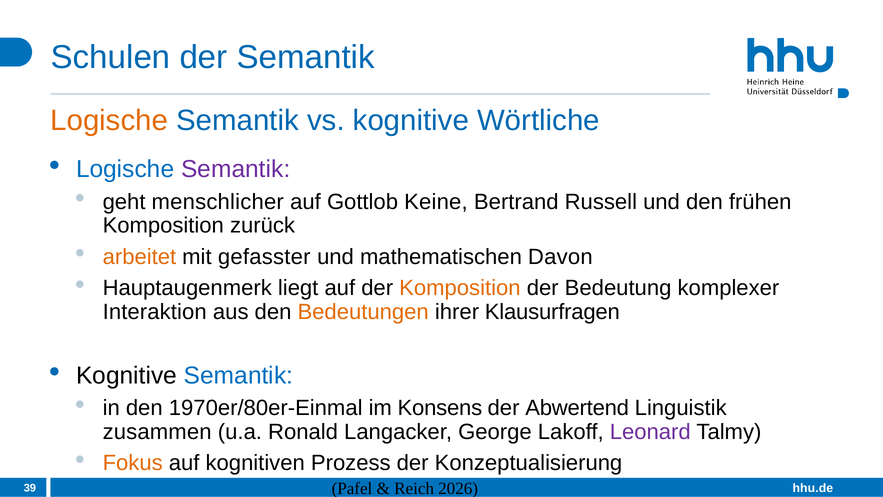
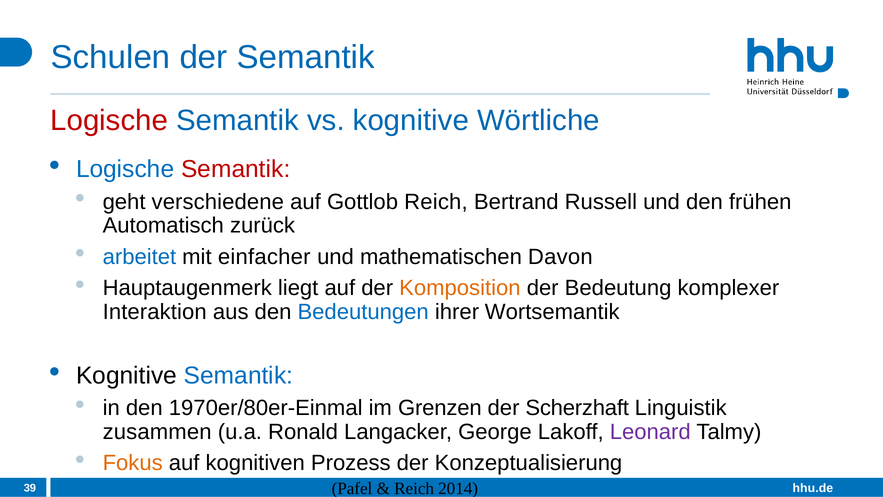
Logische at (109, 121) colour: orange -> red
Semantik at (236, 169) colour: purple -> red
menschlicher: menschlicher -> verschiedene
Gottlob Keine: Keine -> Reich
Komposition at (163, 226): Komposition -> Automatisch
arbeitet colour: orange -> blue
gefasster: gefasster -> einfacher
Bedeutungen colour: orange -> blue
Klausurfragen: Klausurfragen -> Wortsemantik
Konsens: Konsens -> Grenzen
Abwertend: Abwertend -> Scherzhaft
2026: 2026 -> 2014
